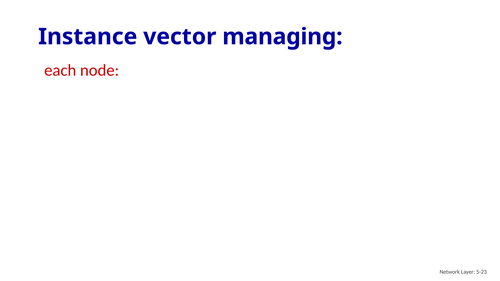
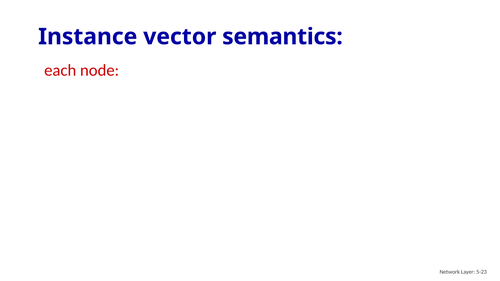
managing: managing -> semantics
